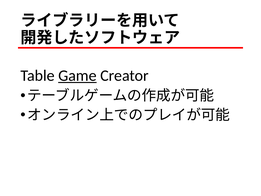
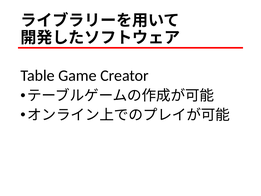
Game underline: present -> none
